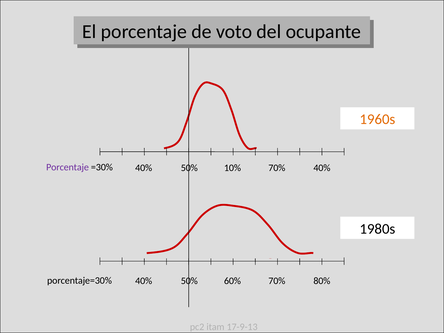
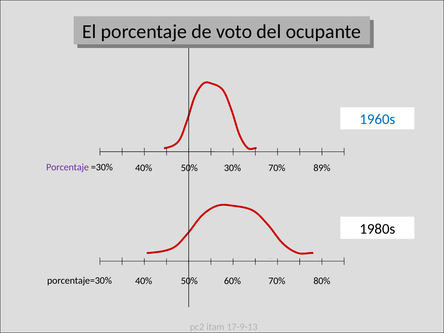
1960s colour: orange -> blue
=30% 40%: 40% -> 89%
10%: 10% -> 30%
